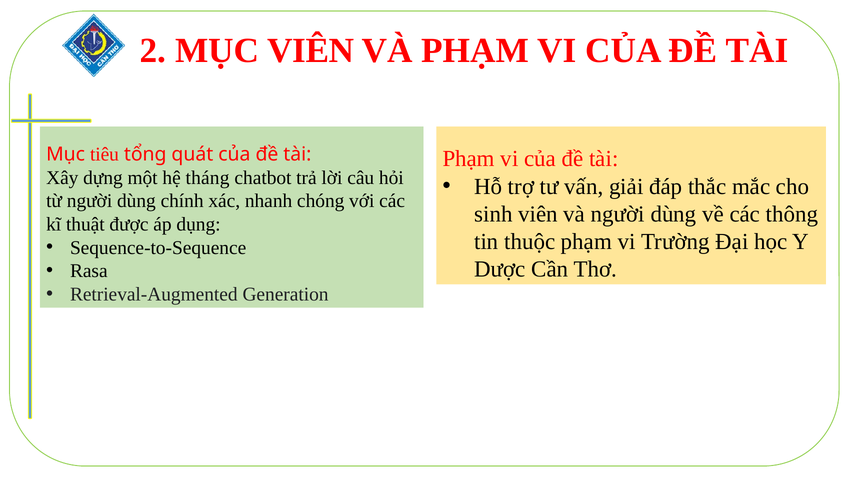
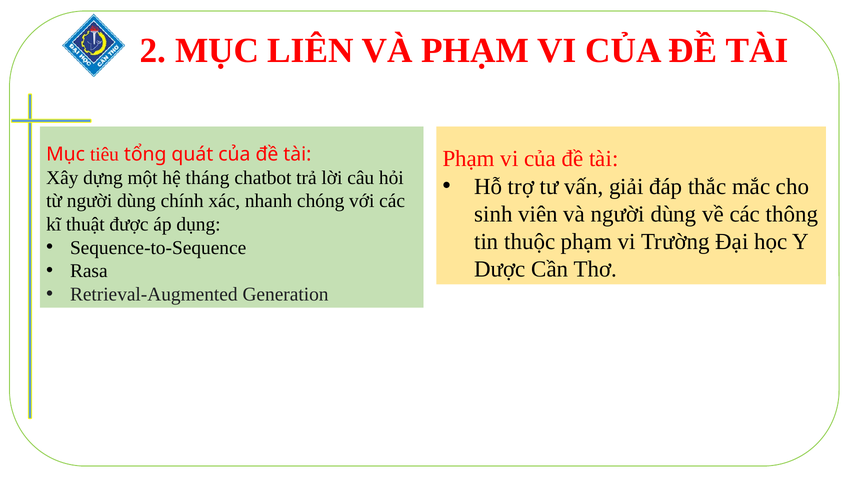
MỤC VIÊN: VIÊN -> LIÊN
